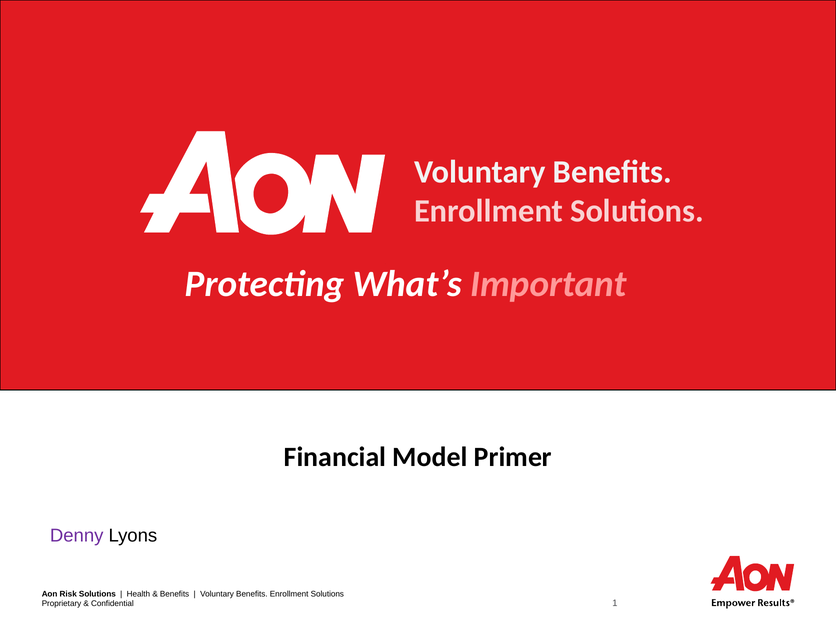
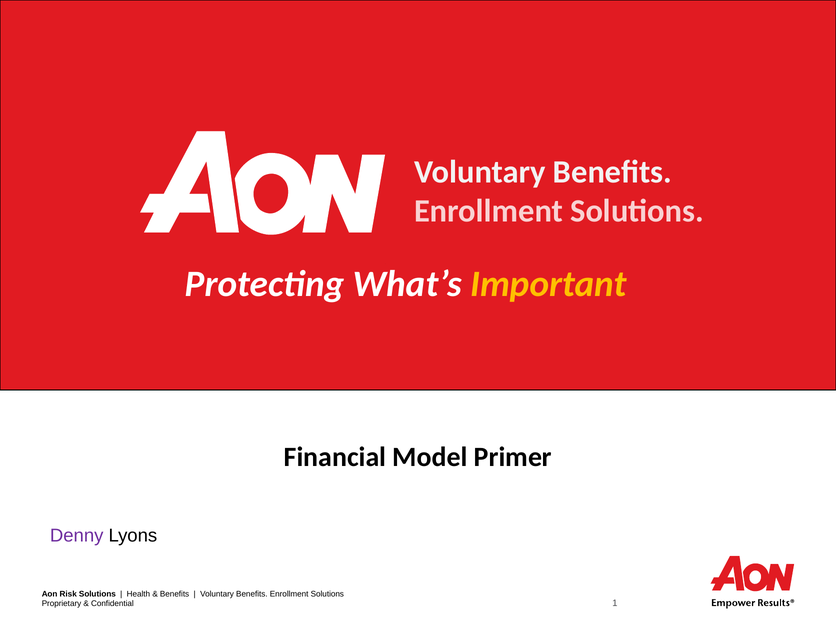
Important colour: pink -> yellow
